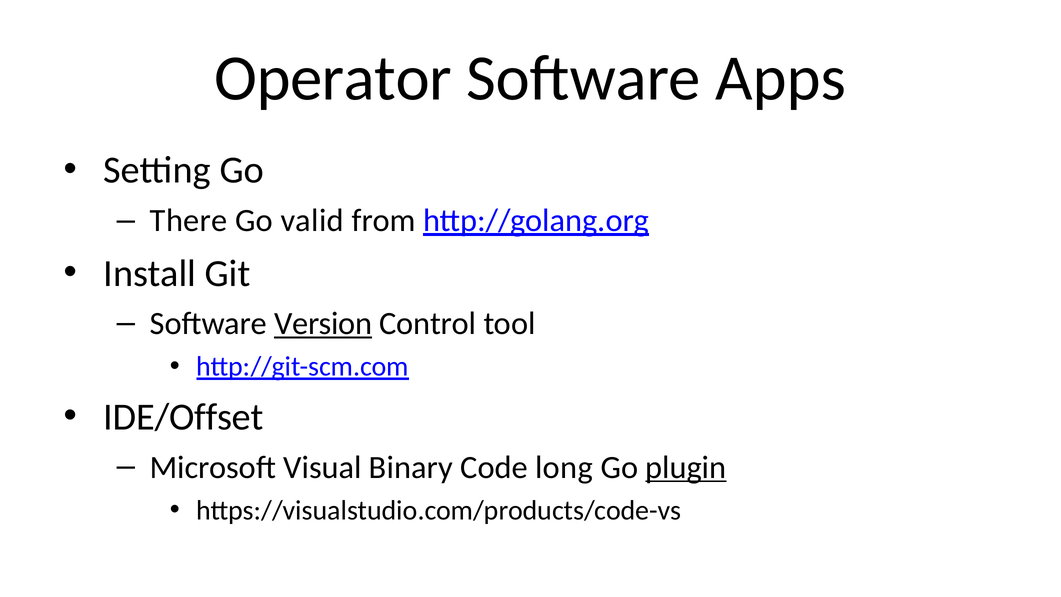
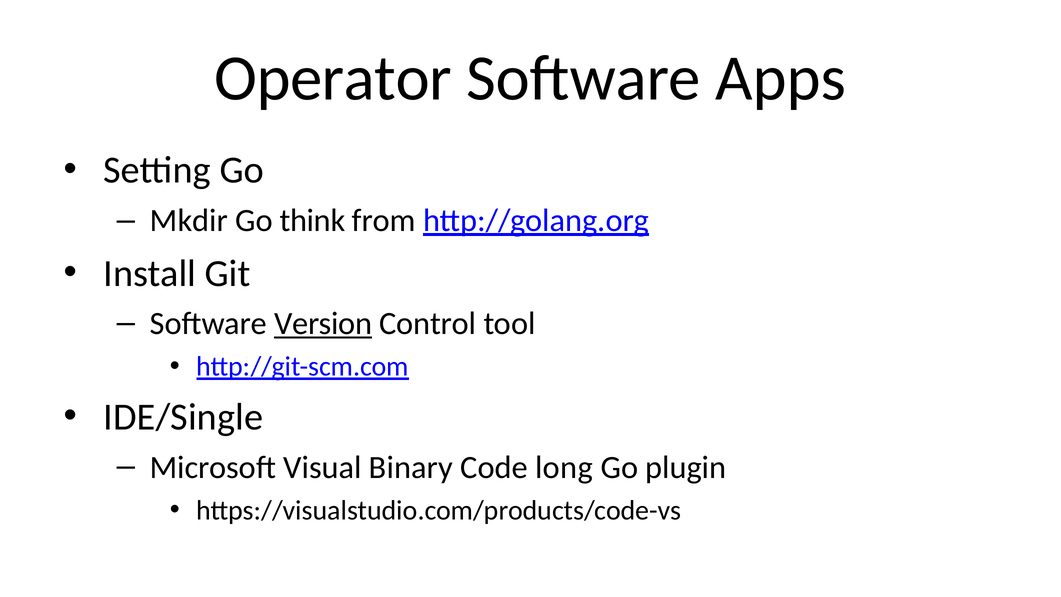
There: There -> Mkdir
valid: valid -> think
IDE/Offset: IDE/Offset -> IDE/Single
plugin underline: present -> none
